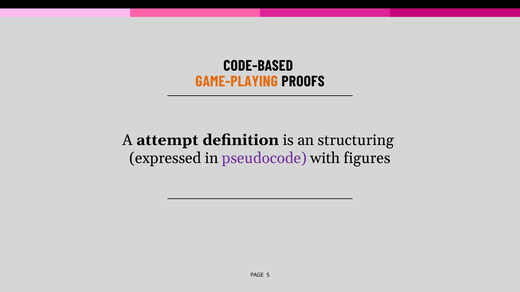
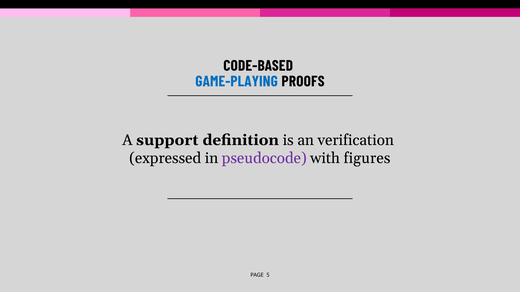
GAME-PLAYING colour: orange -> blue
attempt: attempt -> support
structuring: structuring -> verification
